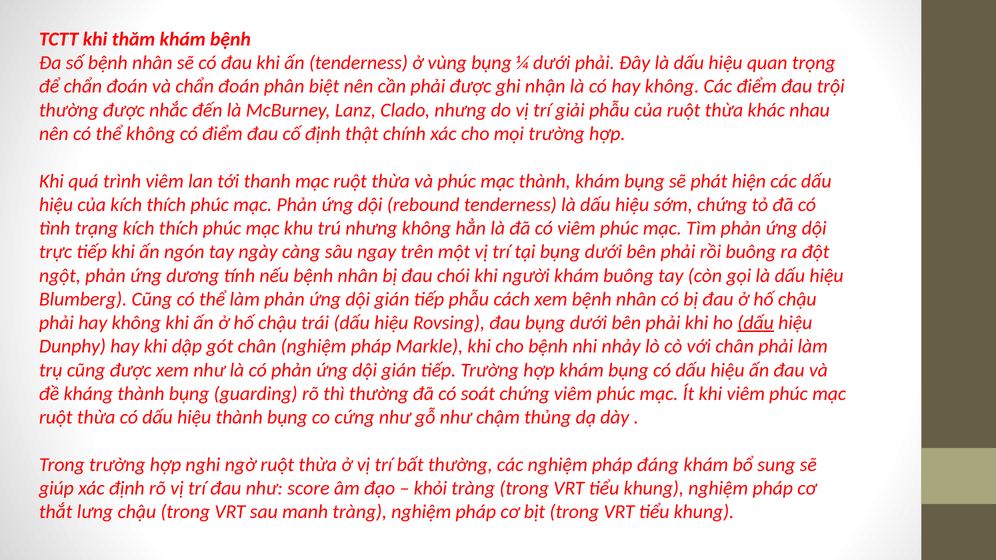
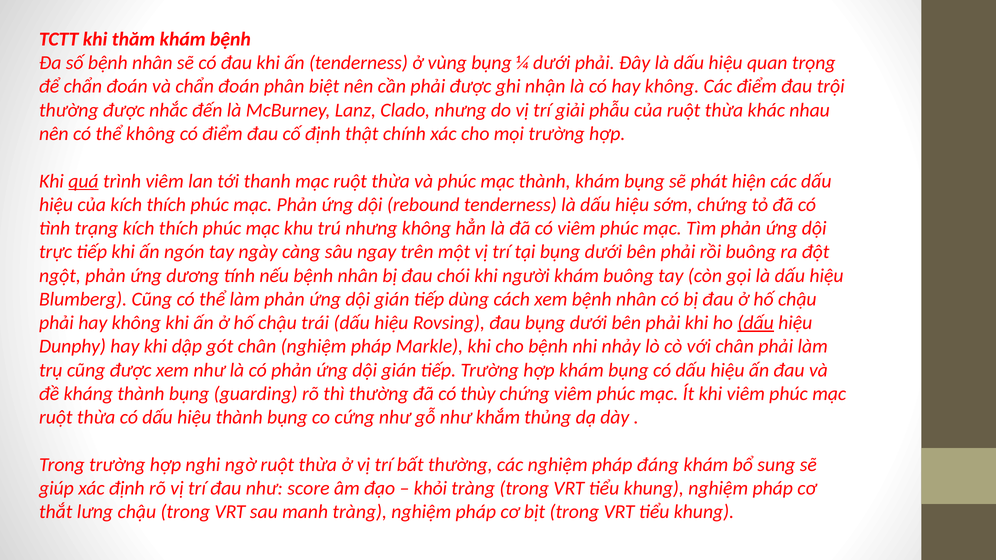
quá underline: none -> present
tiếp phẫu: phẫu -> dùng
soát: soát -> thùy
chậm: chậm -> khắm
